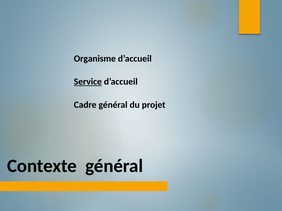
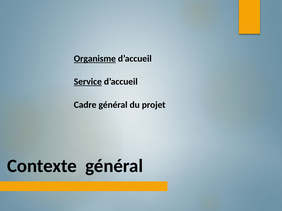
Organisme underline: none -> present
